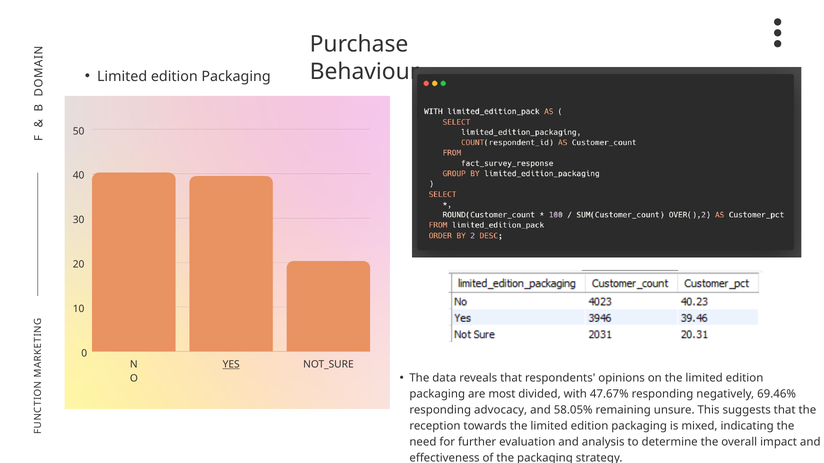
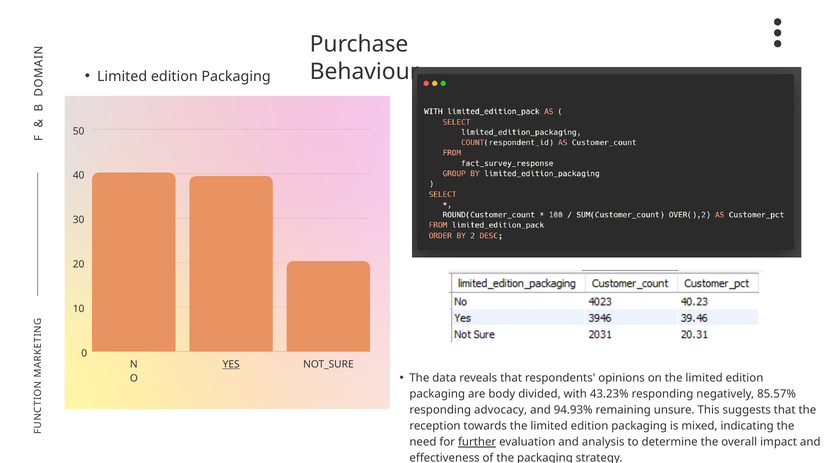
most: most -> body
47.67%: 47.67% -> 43.23%
69.46%: 69.46% -> 85.57%
58.05%: 58.05% -> 94.93%
further underline: none -> present
